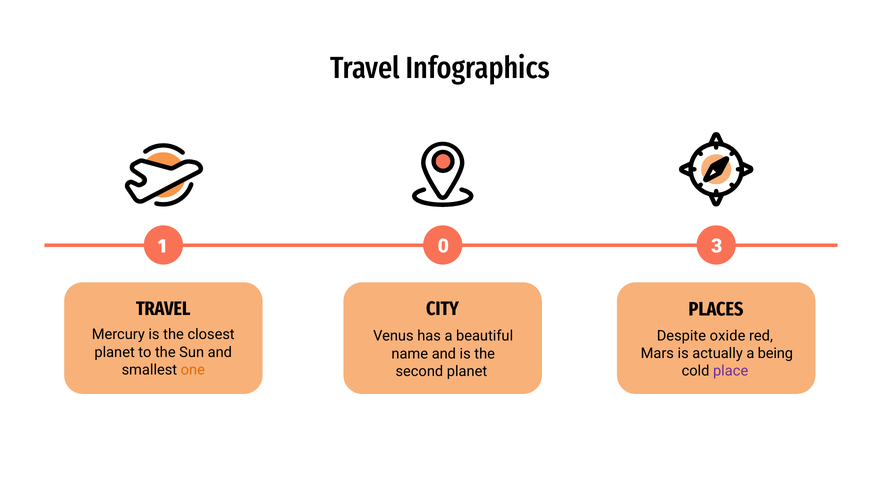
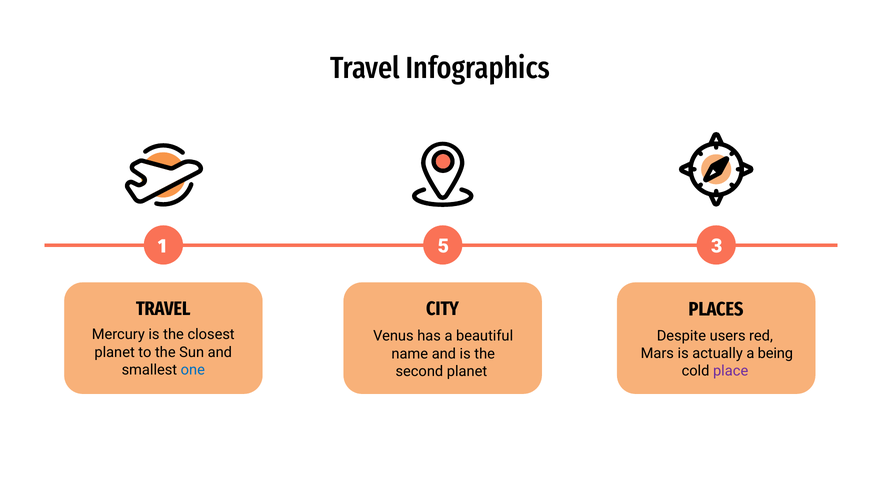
0: 0 -> 5
oxide: oxide -> users
one colour: orange -> blue
